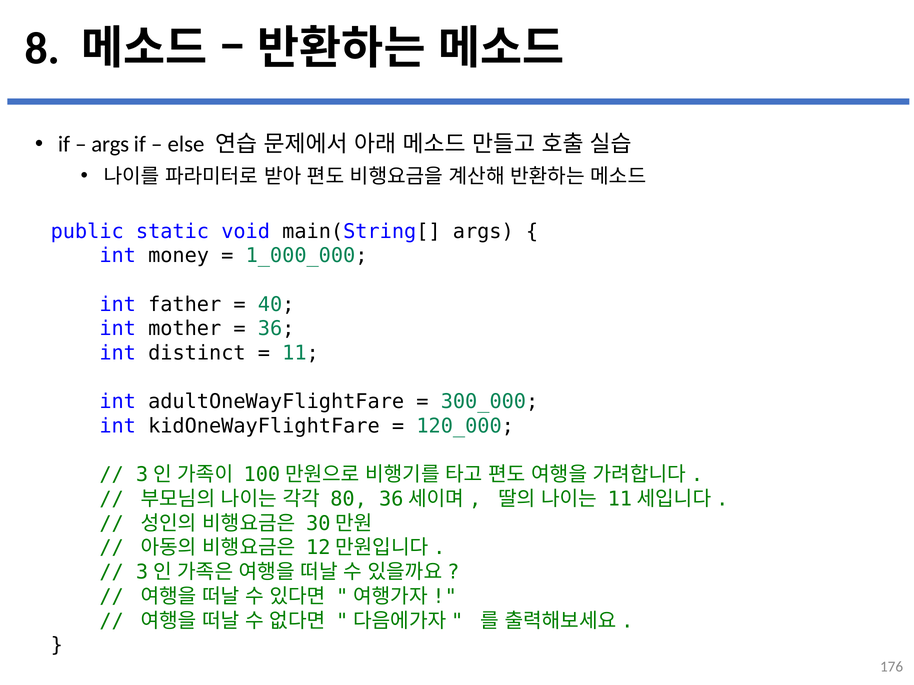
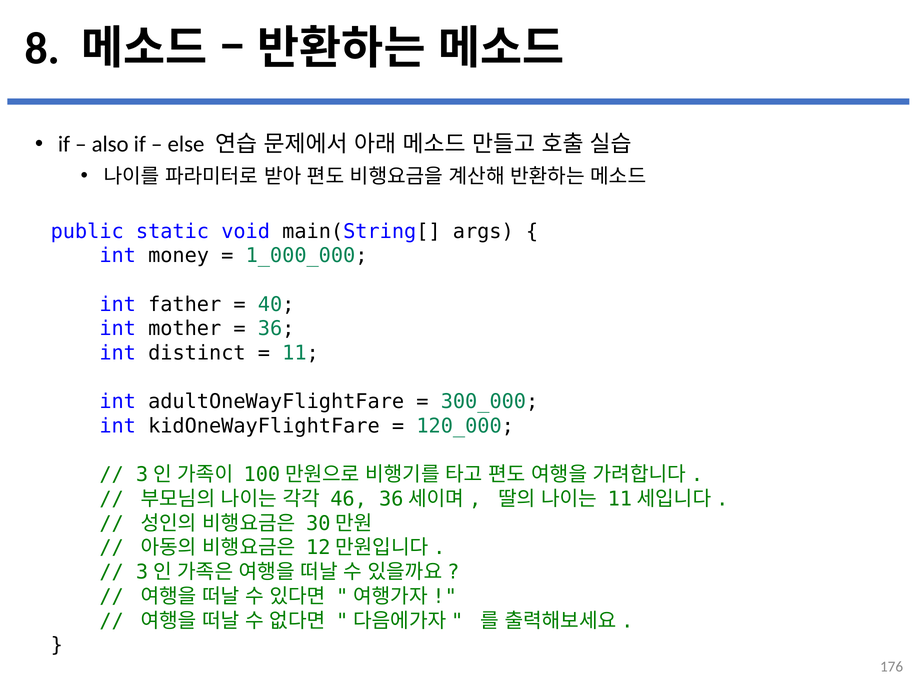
args at (110, 144): args -> also
80: 80 -> 46
